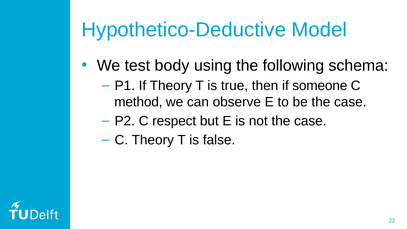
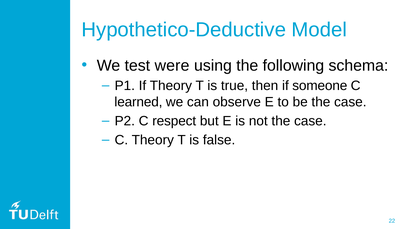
body: body -> were
method: method -> learned
